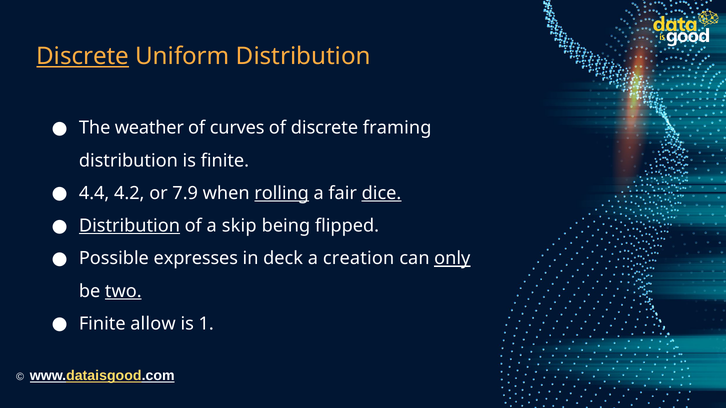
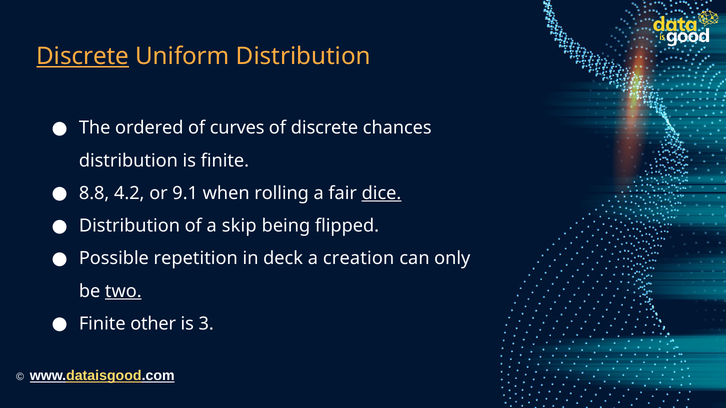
weather: weather -> ordered
framing: framing -> chances
4.4: 4.4 -> 8.8
7.9: 7.9 -> 9.1
rolling underline: present -> none
Distribution at (129, 226) underline: present -> none
expresses: expresses -> repetition
only underline: present -> none
allow: allow -> other
1: 1 -> 3
